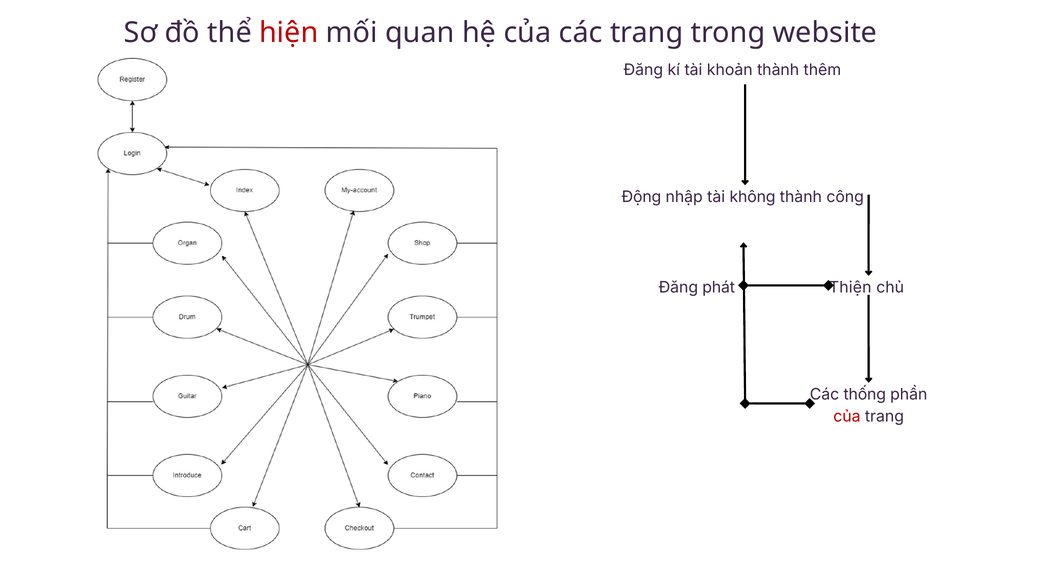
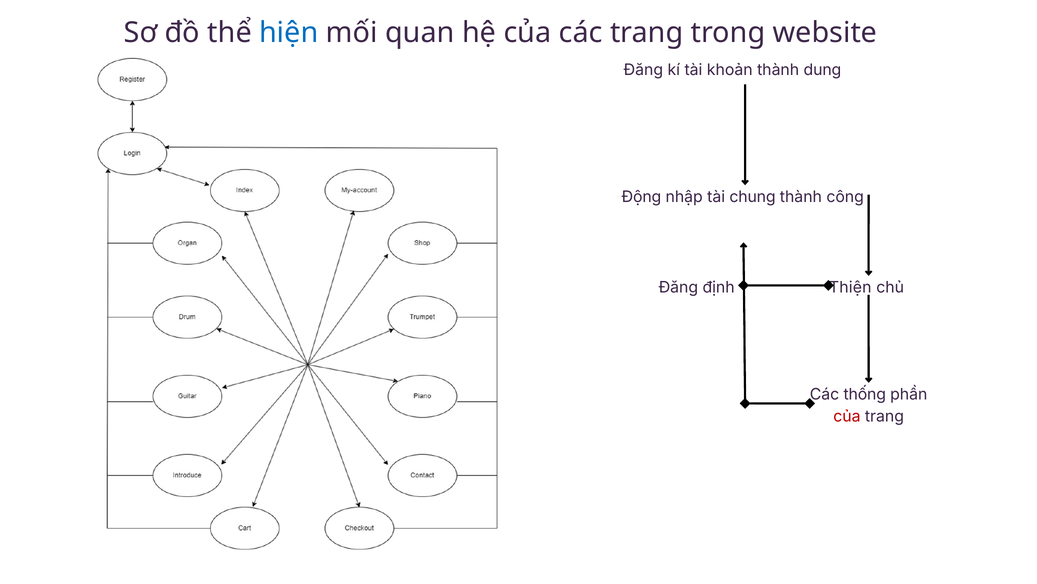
hiện colour: red -> blue
thêm: thêm -> dung
không: không -> chung
phát: phát -> định
